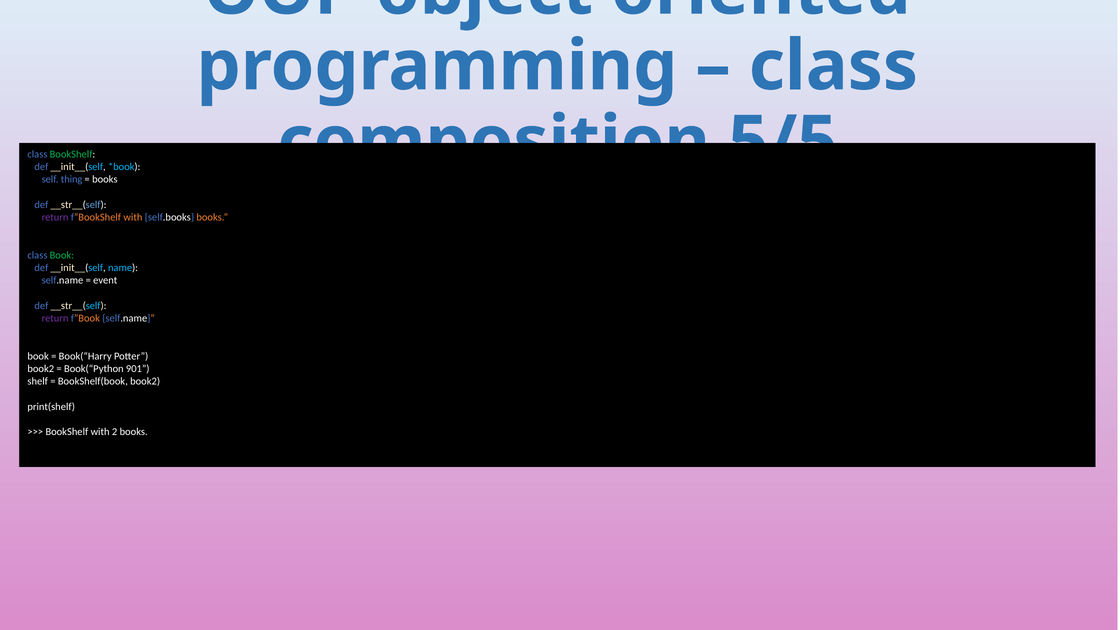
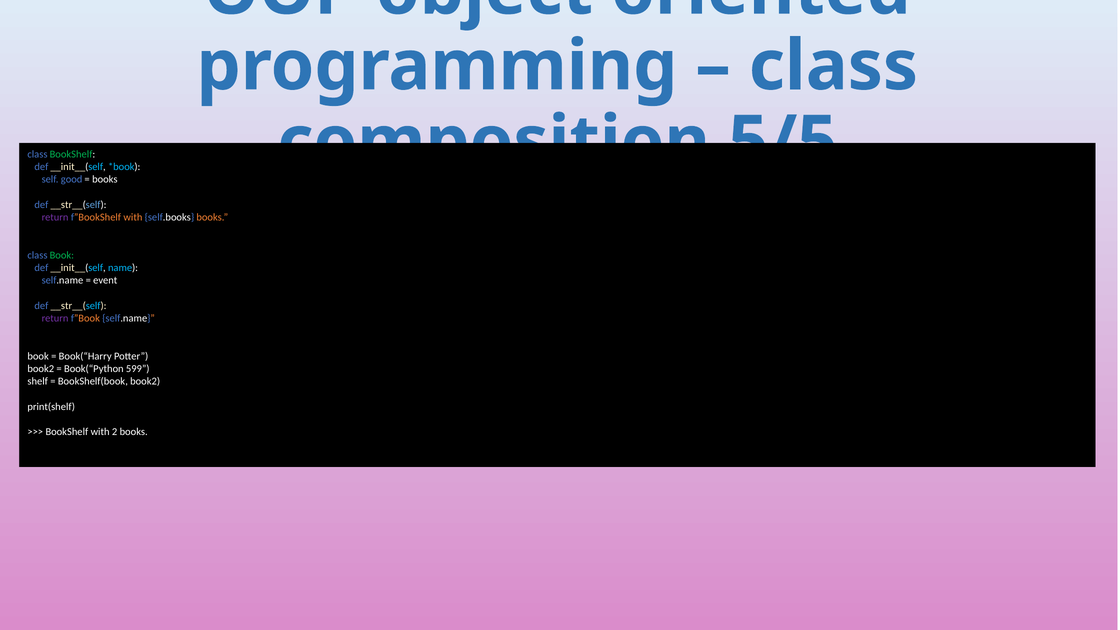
thing: thing -> good
901: 901 -> 599
